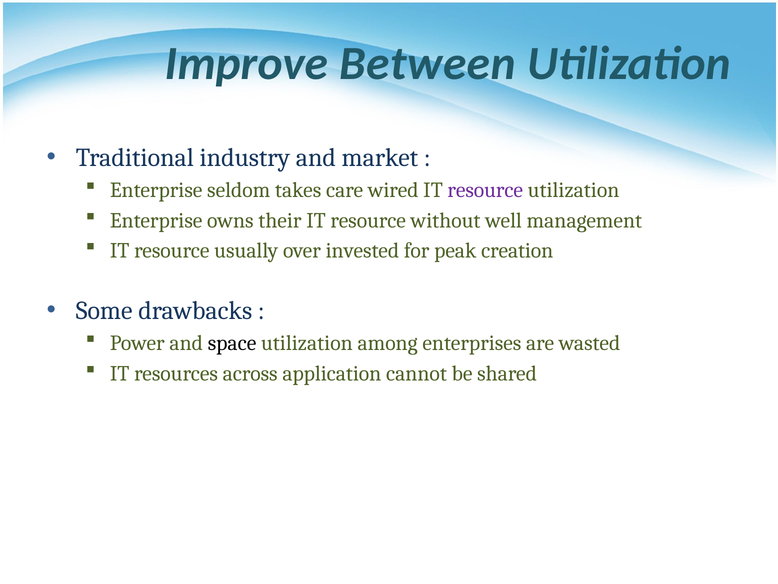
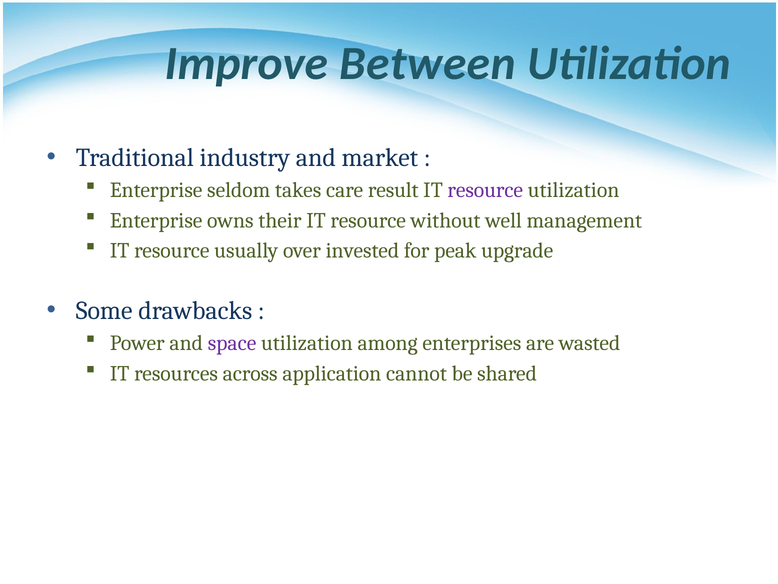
wired: wired -> result
creation: creation -> upgrade
space colour: black -> purple
